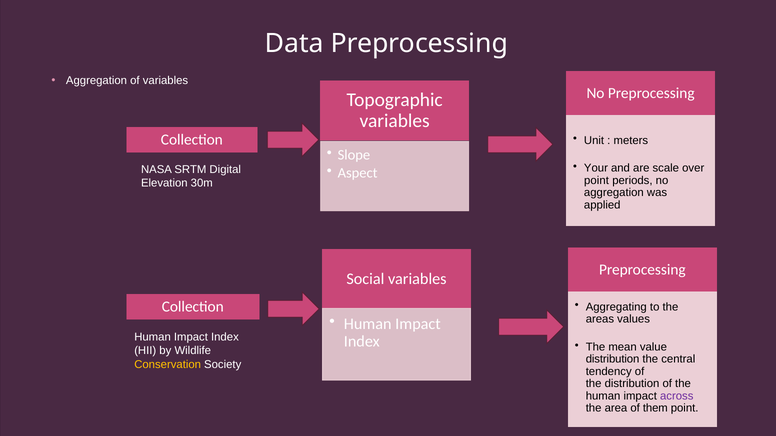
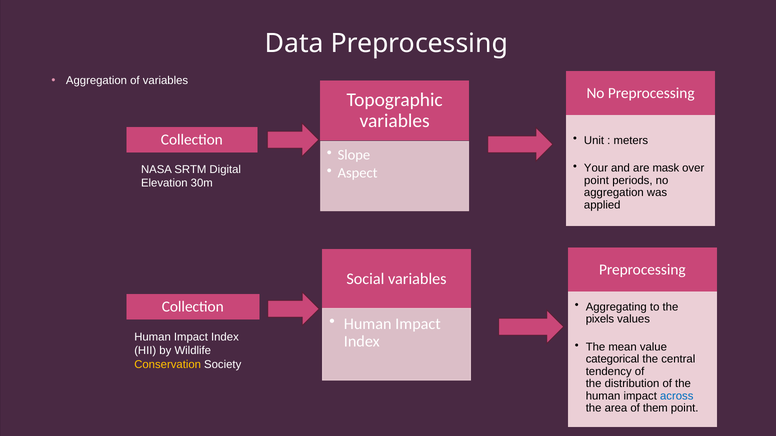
scale: scale -> mask
areas: areas -> pixels
distribution at (613, 360): distribution -> categorical
across colour: purple -> blue
